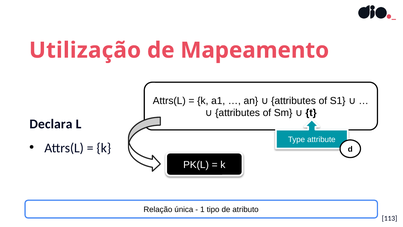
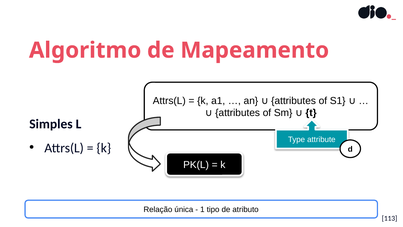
Utilização: Utilização -> Algoritmo
Declara: Declara -> Simples
